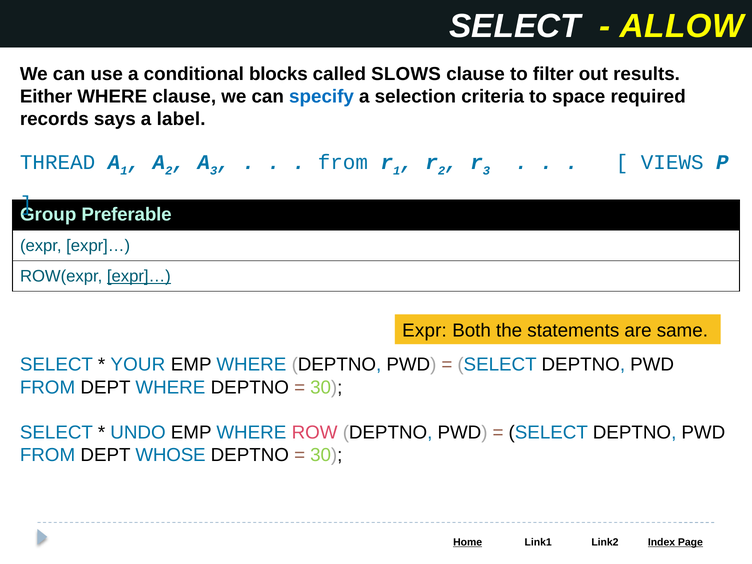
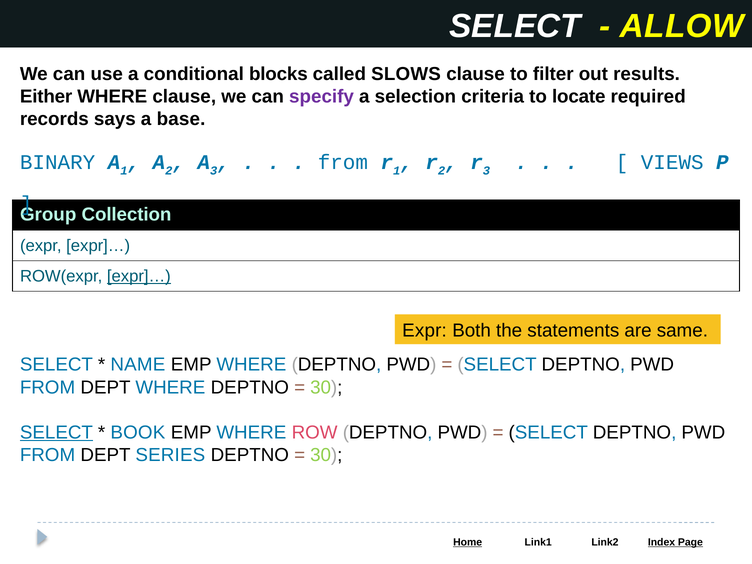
specify colour: blue -> purple
space: space -> locate
label: label -> base
THREAD: THREAD -> BINARY
Preferable: Preferable -> Collection
YOUR: YOUR -> NAME
SELECT at (56, 432) underline: none -> present
UNDO: UNDO -> BOOK
WHOSE: WHOSE -> SERIES
